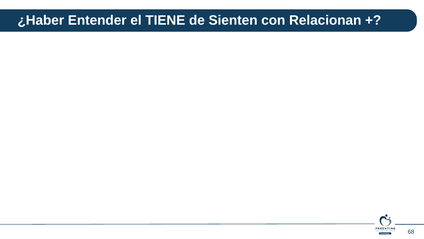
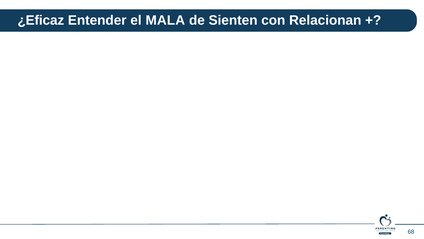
¿Haber: ¿Haber -> ¿Eficaz
TIENE: TIENE -> MALA
